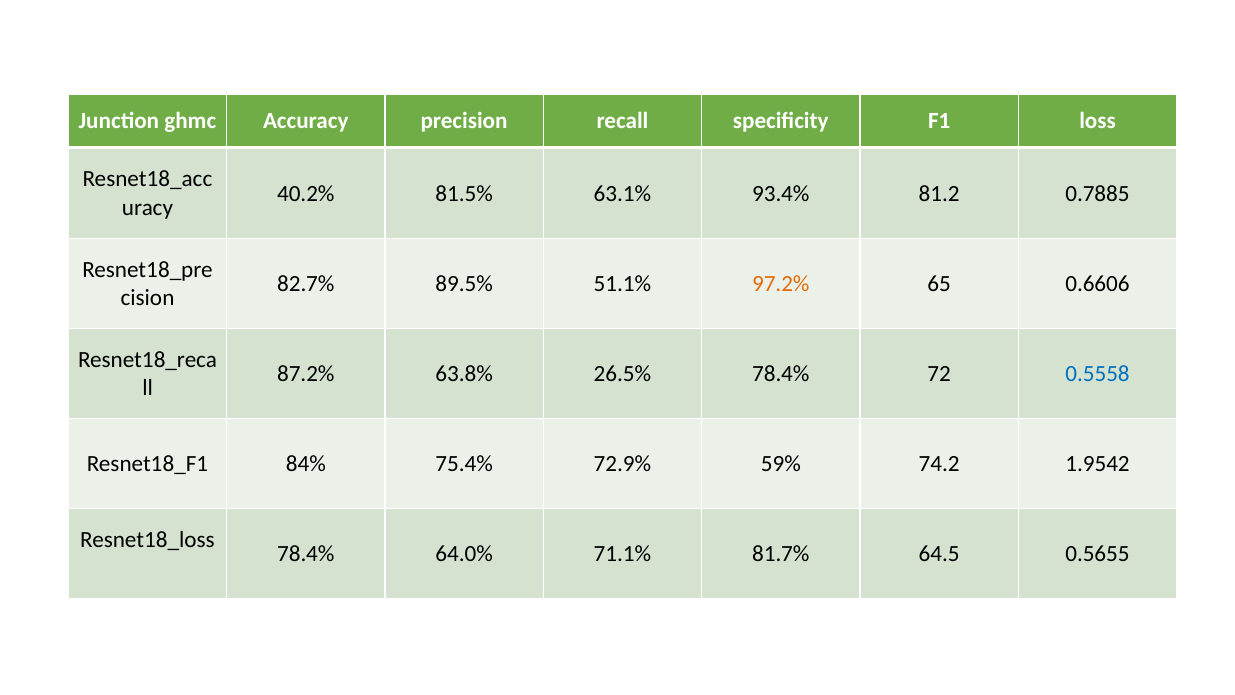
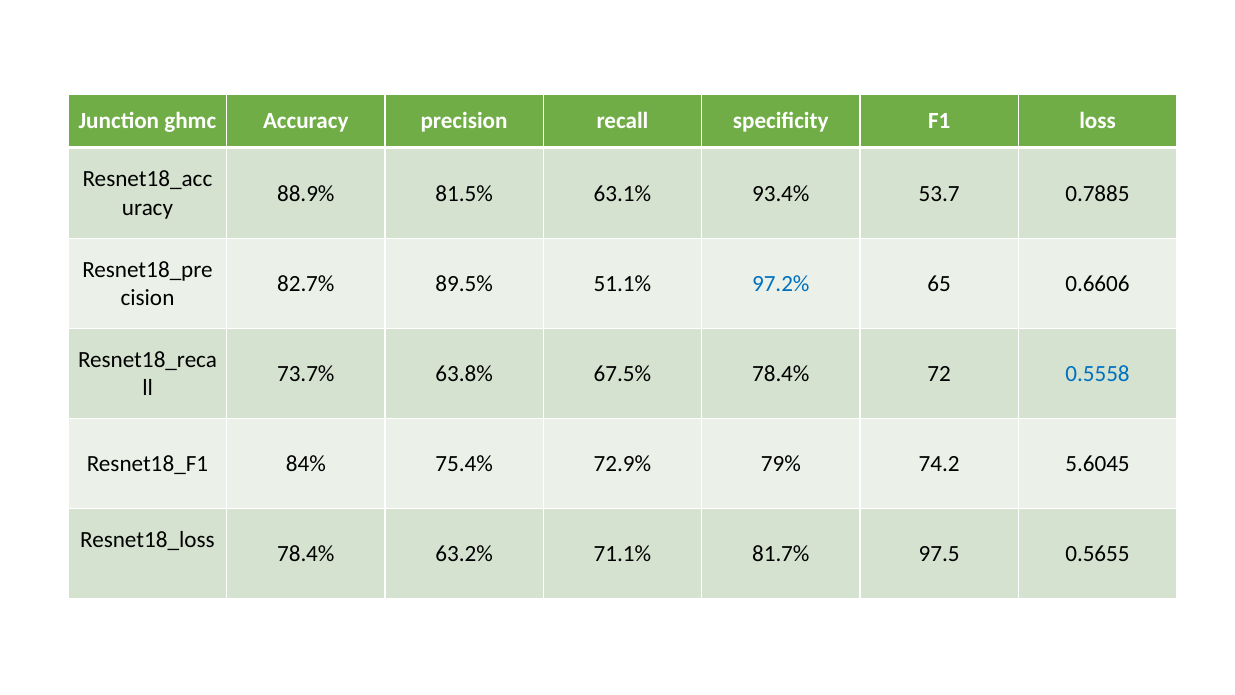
40.2%: 40.2% -> 88.9%
81.2: 81.2 -> 53.7
97.2% colour: orange -> blue
87.2%: 87.2% -> 73.7%
26.5%: 26.5% -> 67.5%
59%: 59% -> 79%
1.9542: 1.9542 -> 5.6045
64.0%: 64.0% -> 63.2%
64.5: 64.5 -> 97.5
